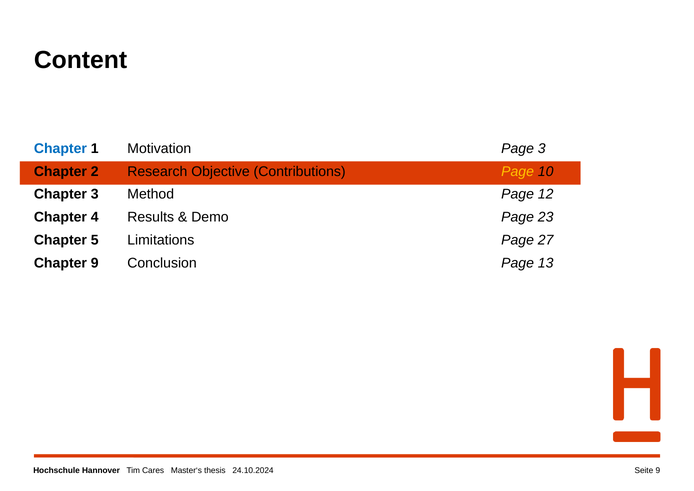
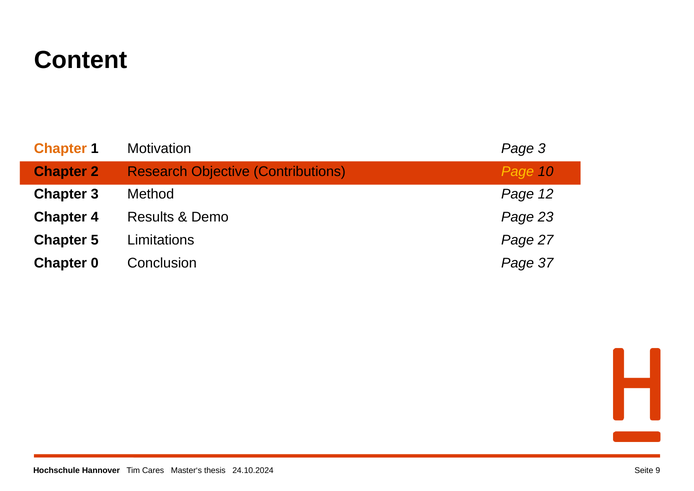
Chapter at (60, 148) colour: blue -> orange
Chapter 9: 9 -> 0
13: 13 -> 37
